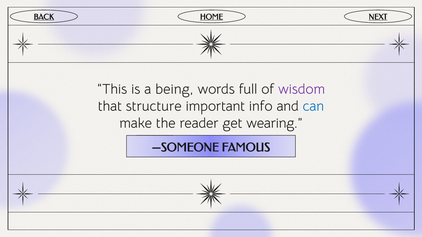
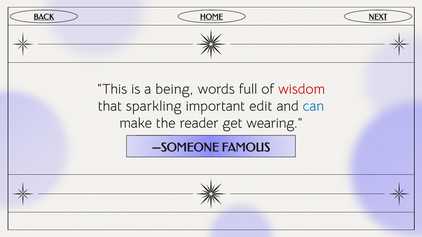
wisdom colour: purple -> red
structure: structure -> sparkling
info: info -> edit
